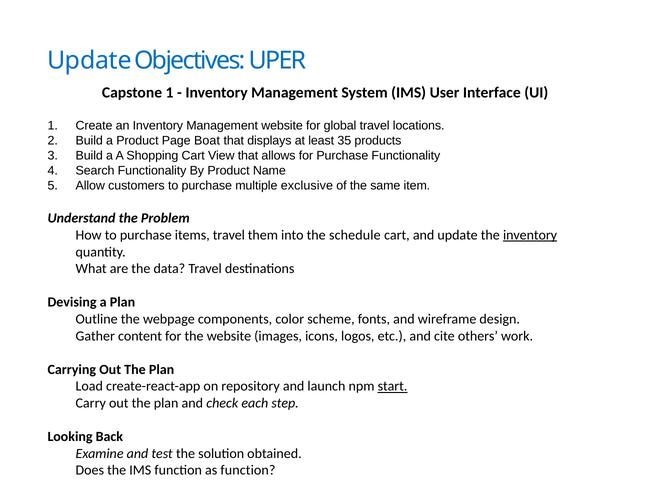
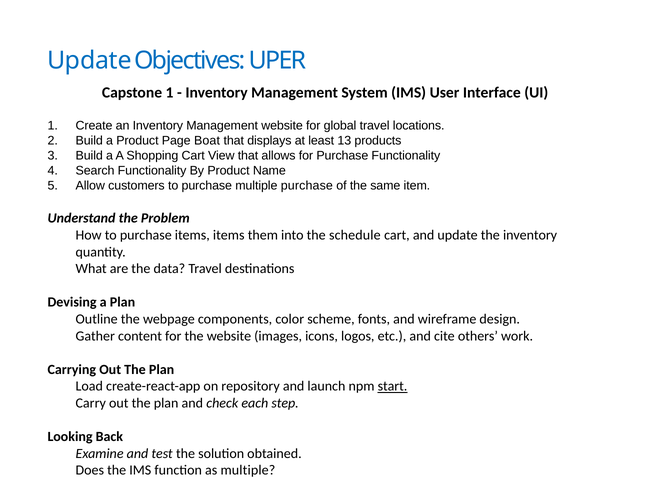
35: 35 -> 13
multiple exclusive: exclusive -> purchase
items travel: travel -> items
inventory at (530, 236) underline: present -> none
as function: function -> multiple
